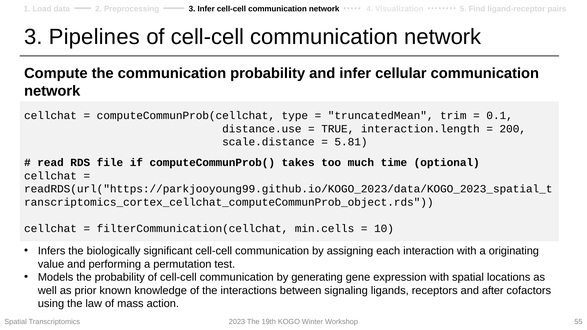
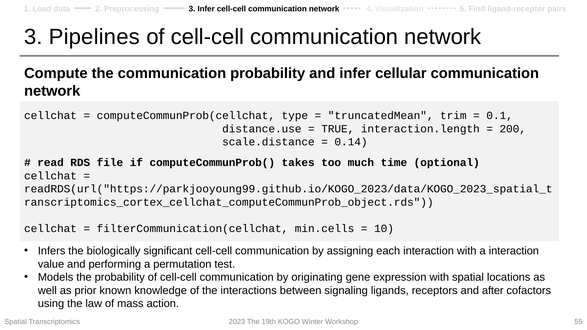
5.81: 5.81 -> 0.14
a originating: originating -> interaction
generating: generating -> originating
